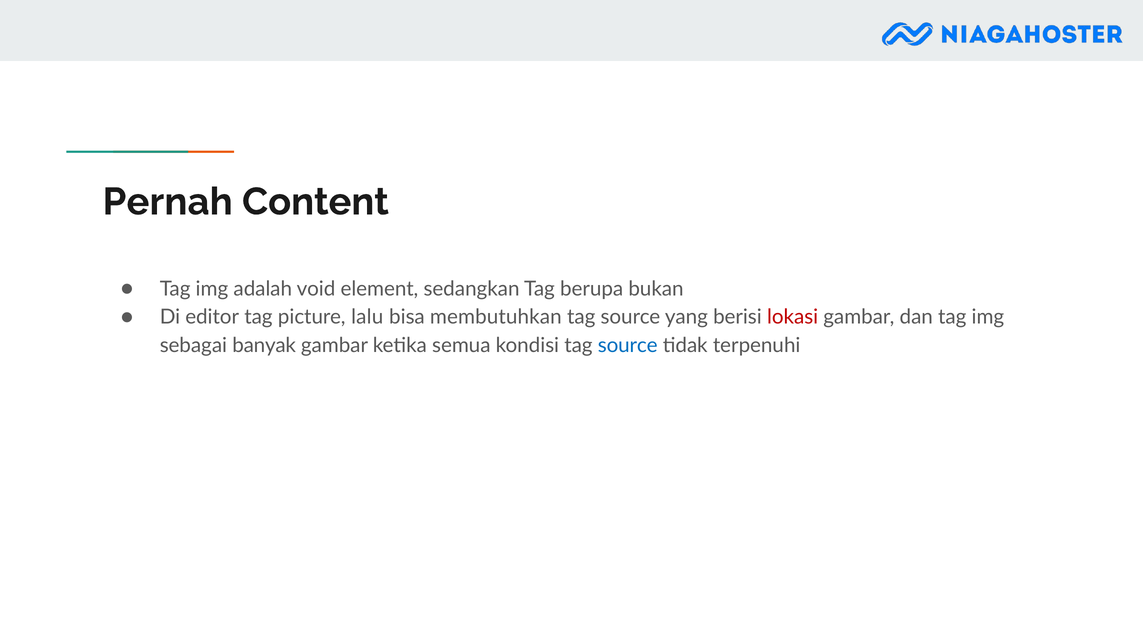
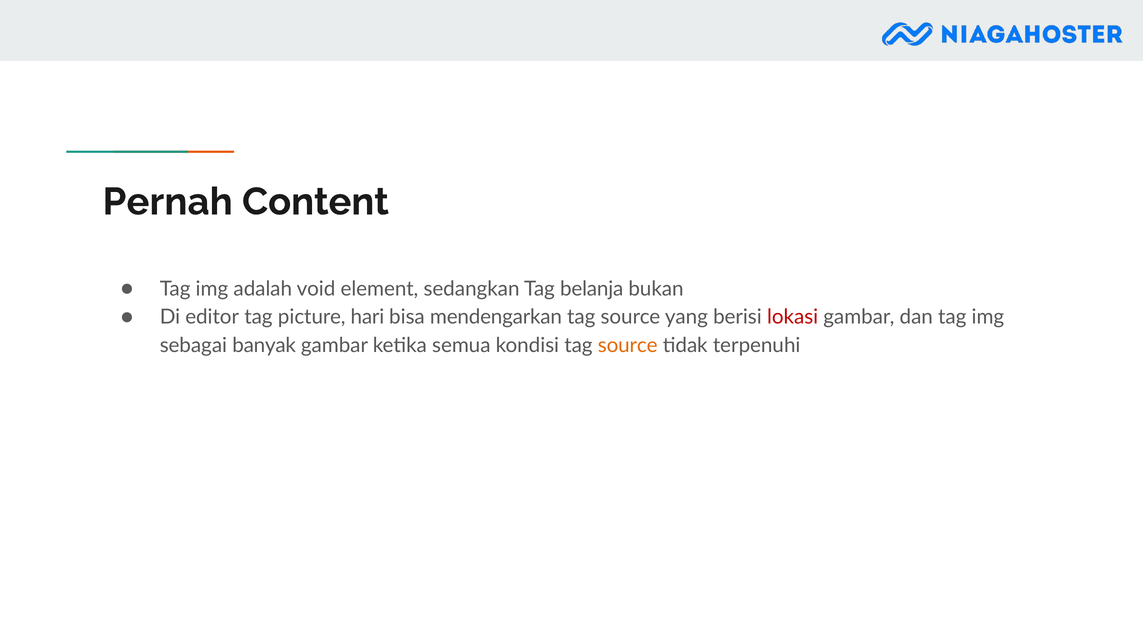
berupa: berupa -> belanja
lalu: lalu -> hari
membutuhkan: membutuhkan -> mendengarkan
source at (628, 345) colour: blue -> orange
